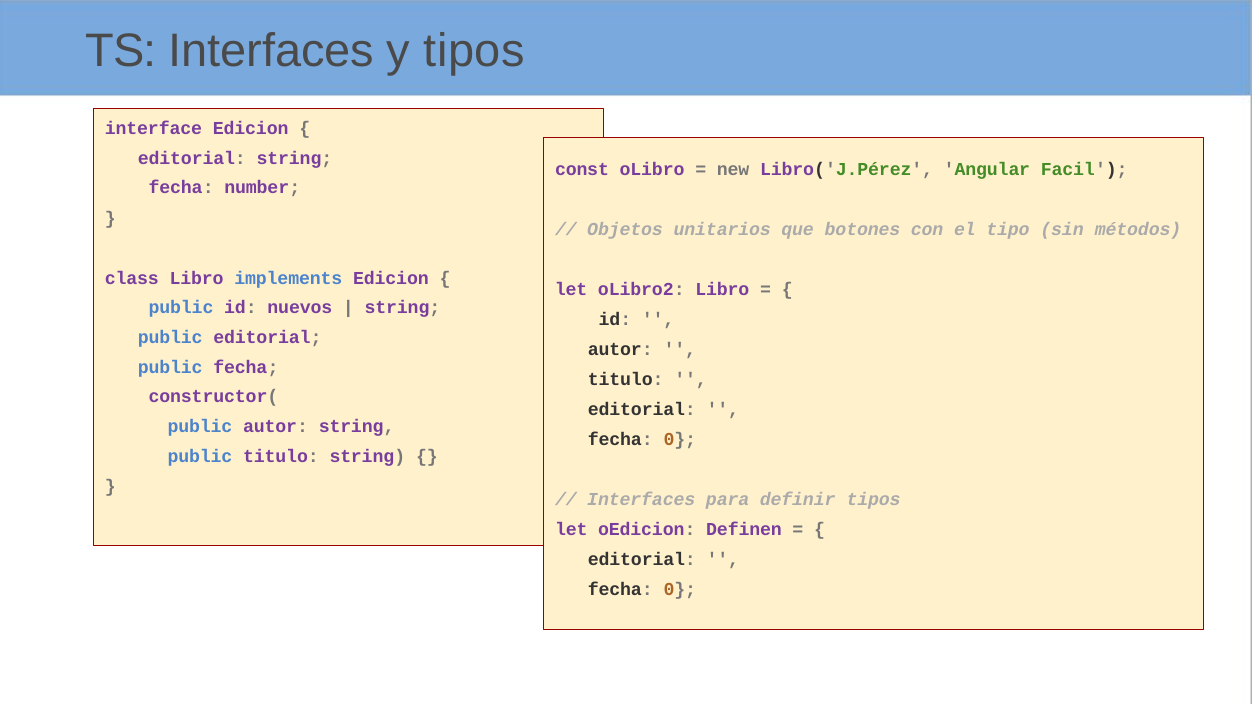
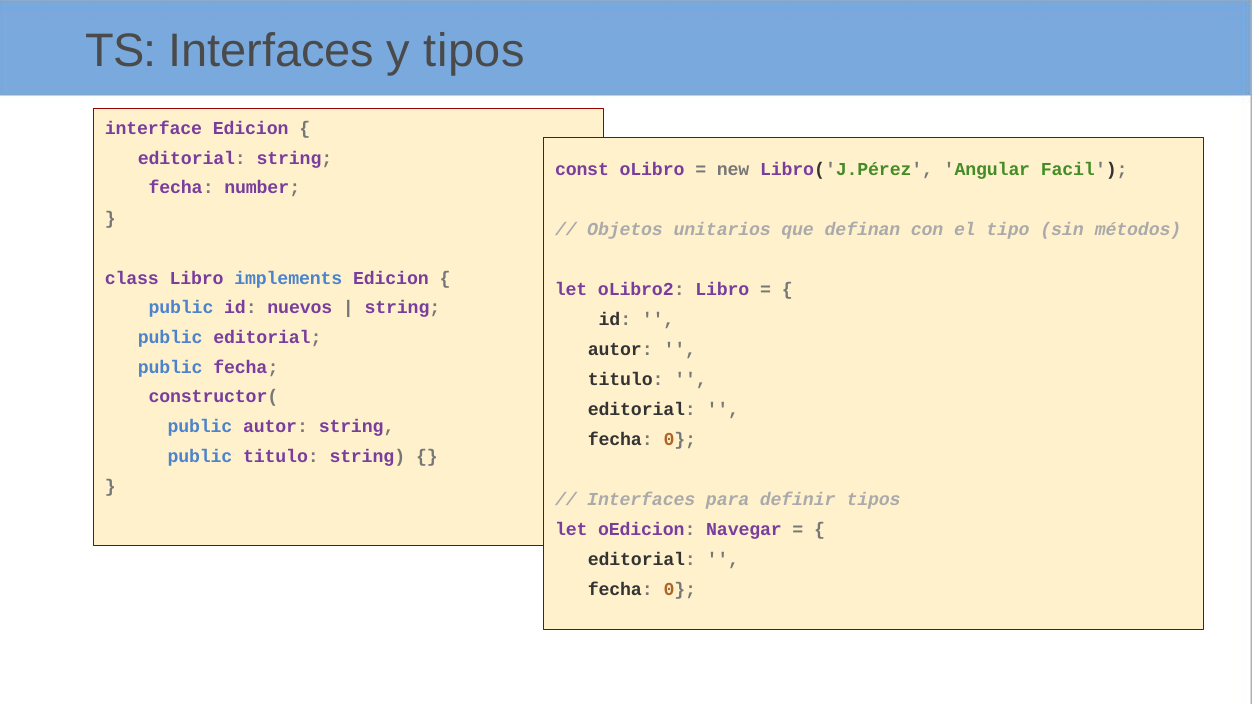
botones: botones -> definan
Definen: Definen -> Navegar
